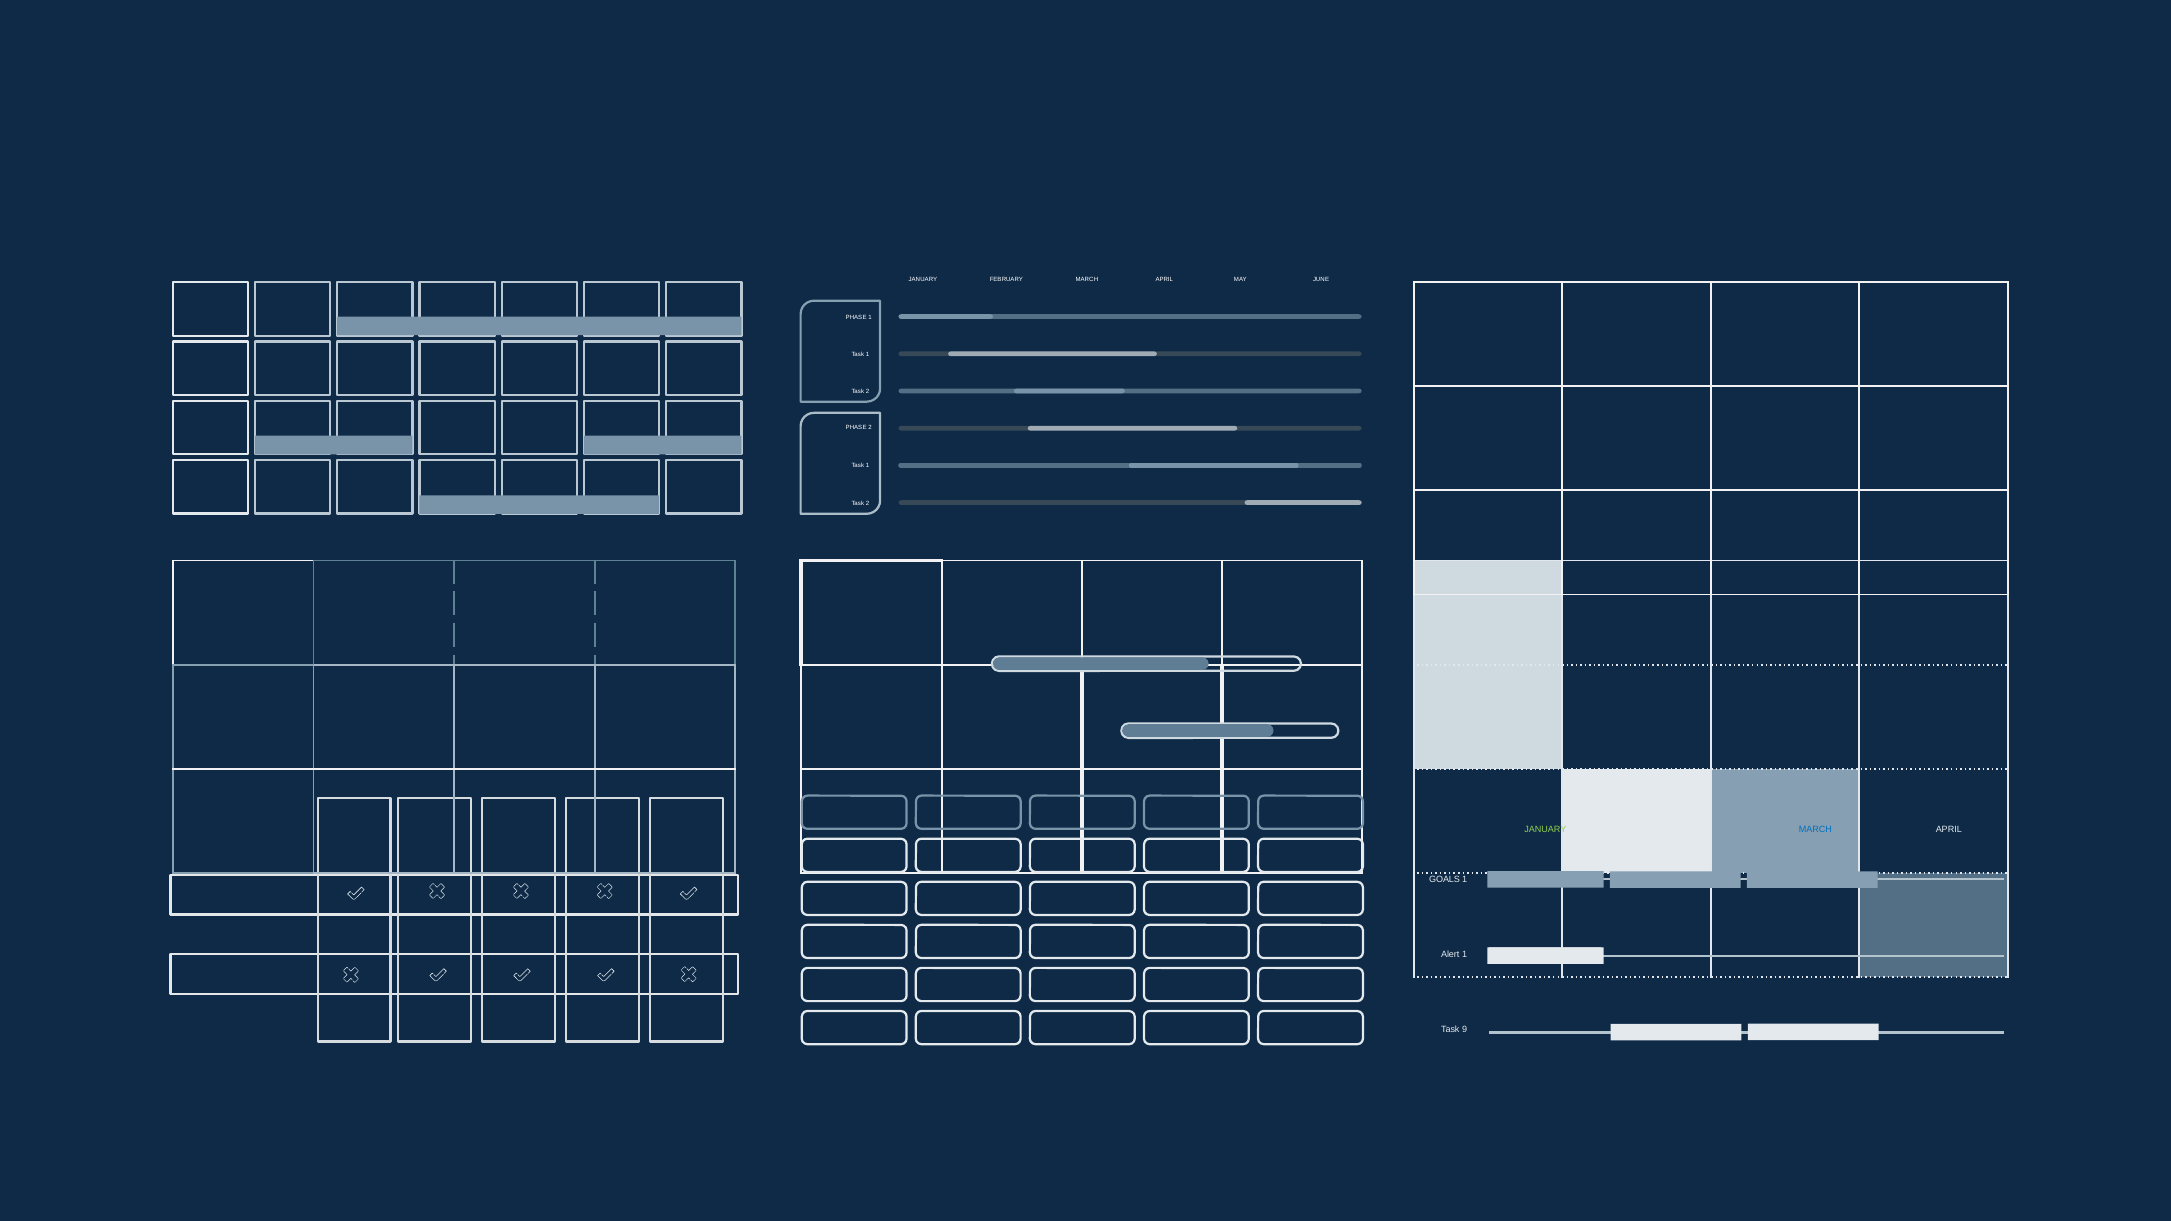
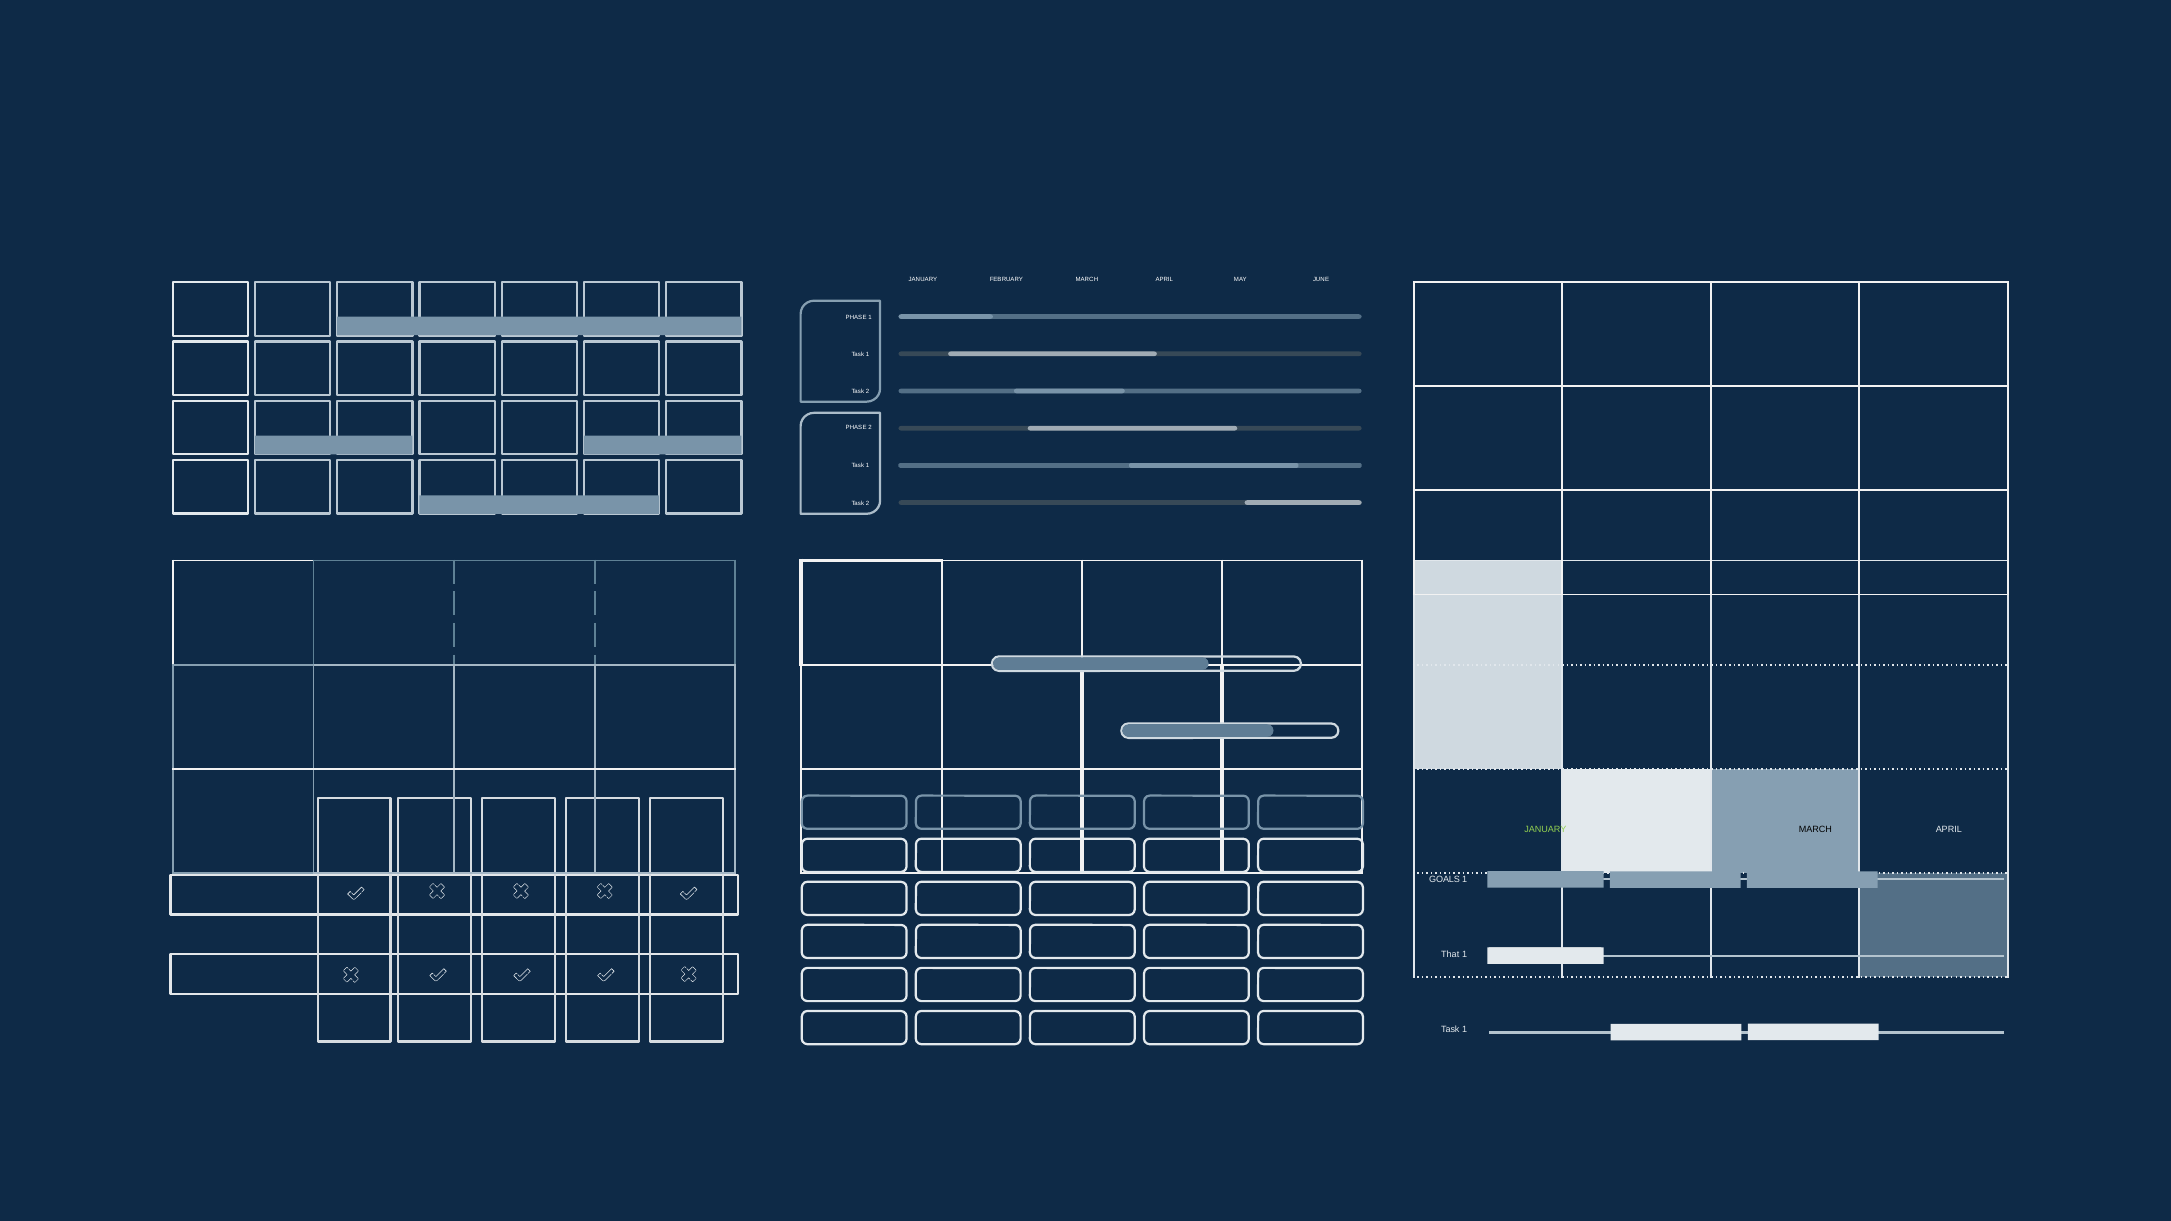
MARCH at (1815, 830) colour: blue -> black
Alert: Alert -> That
9 at (1465, 1030): 9 -> 1
